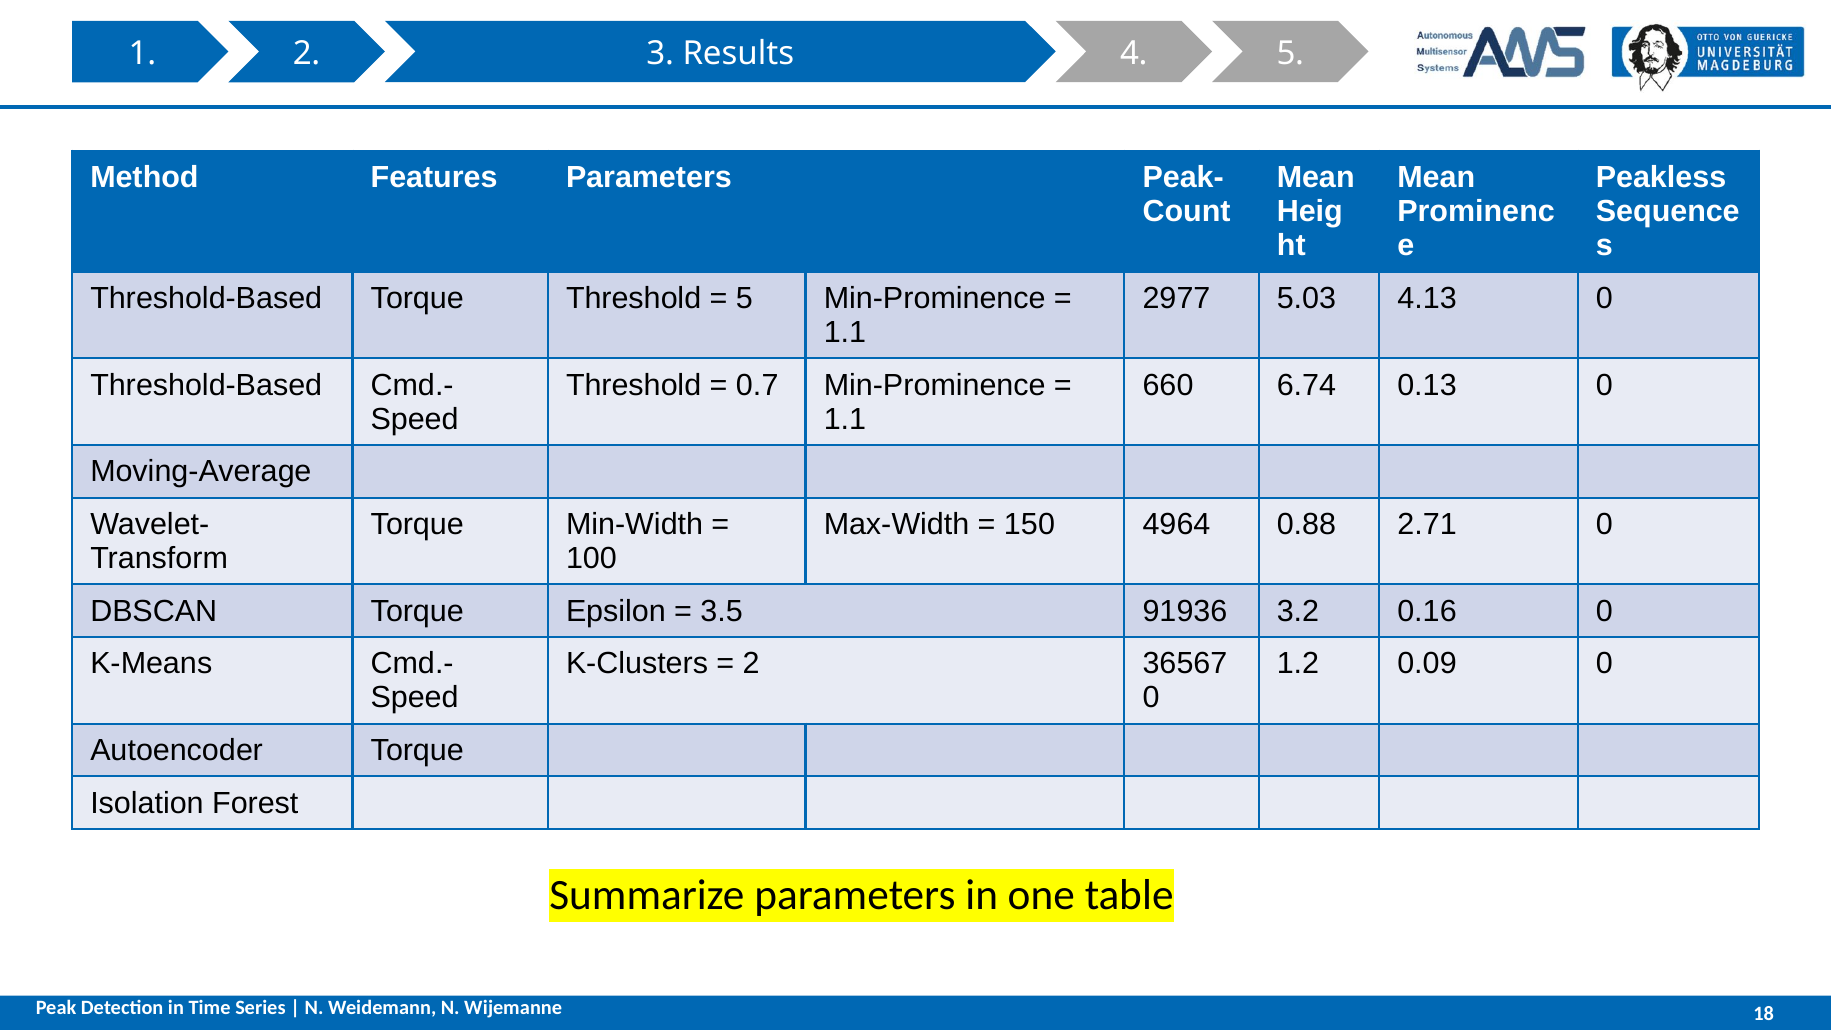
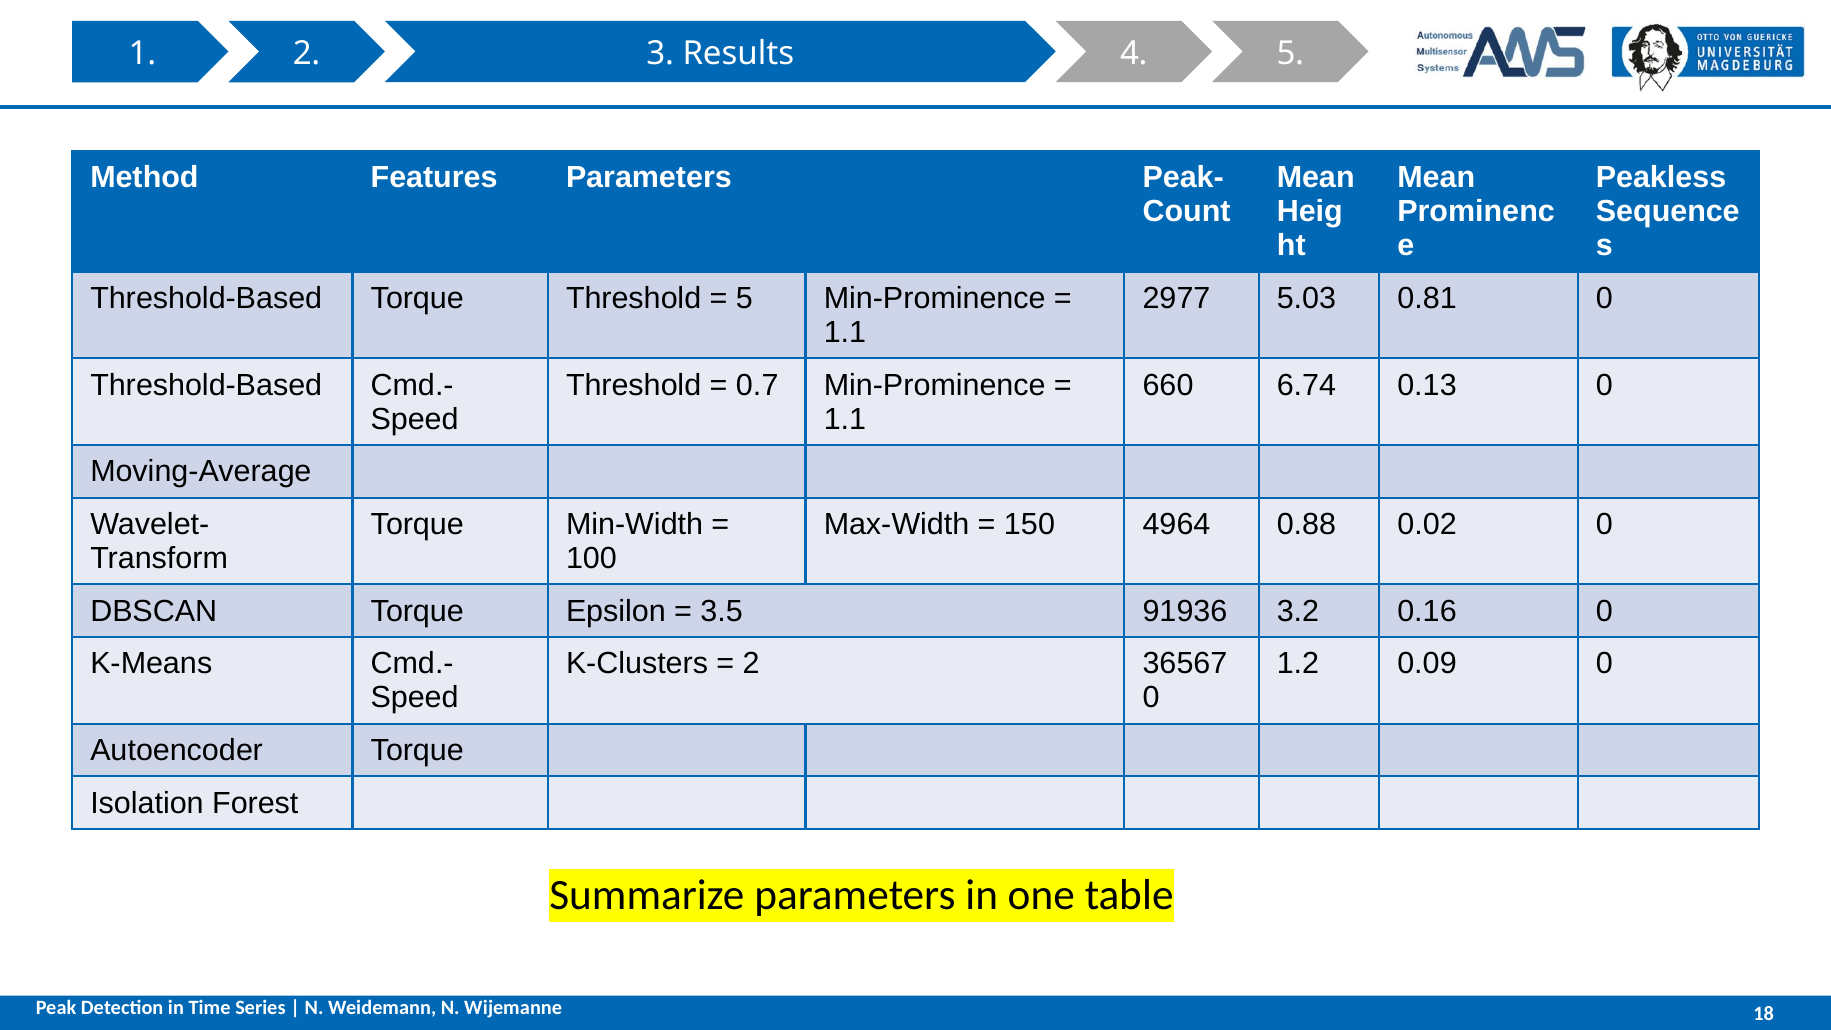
4.13: 4.13 -> 0.81
2.71: 2.71 -> 0.02
